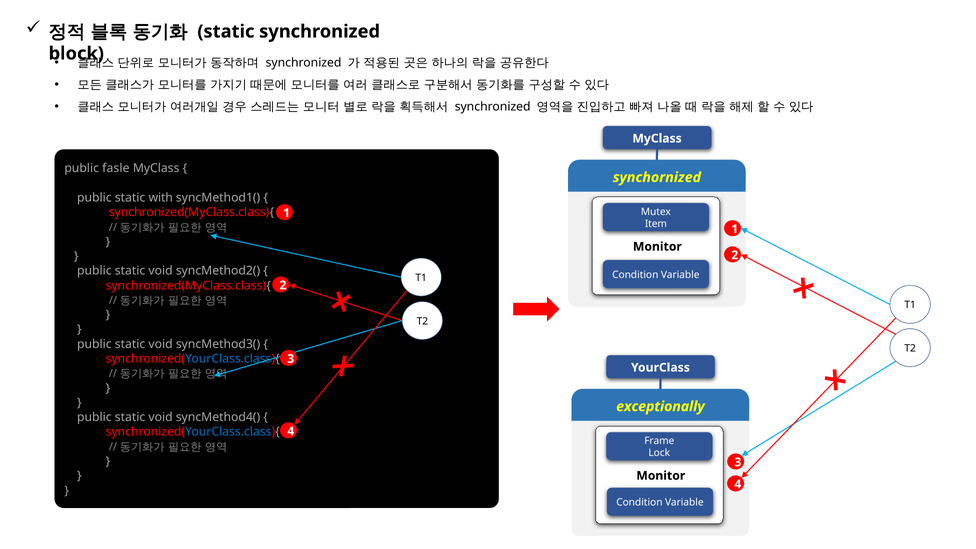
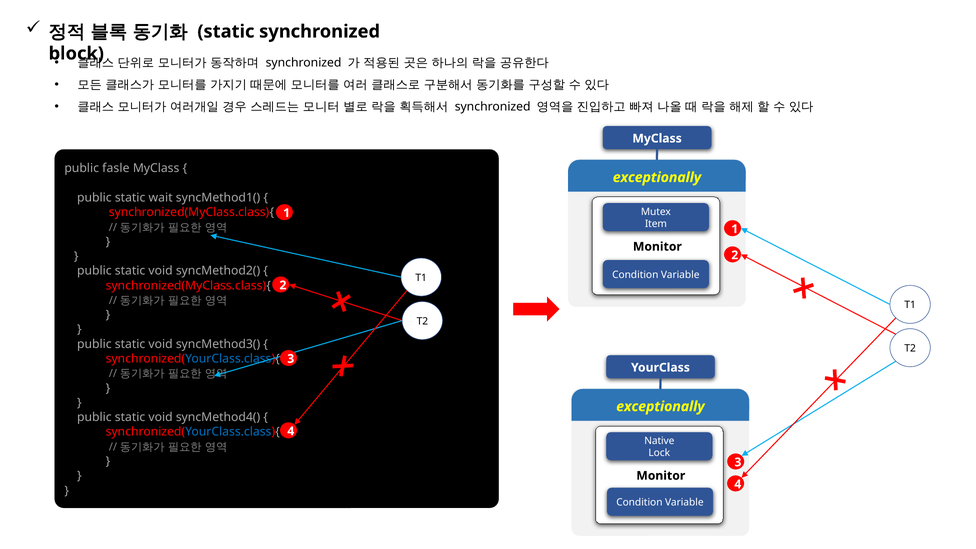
synchornized at (657, 177): synchornized -> exceptionally
with: with -> wait
Frame: Frame -> Native
